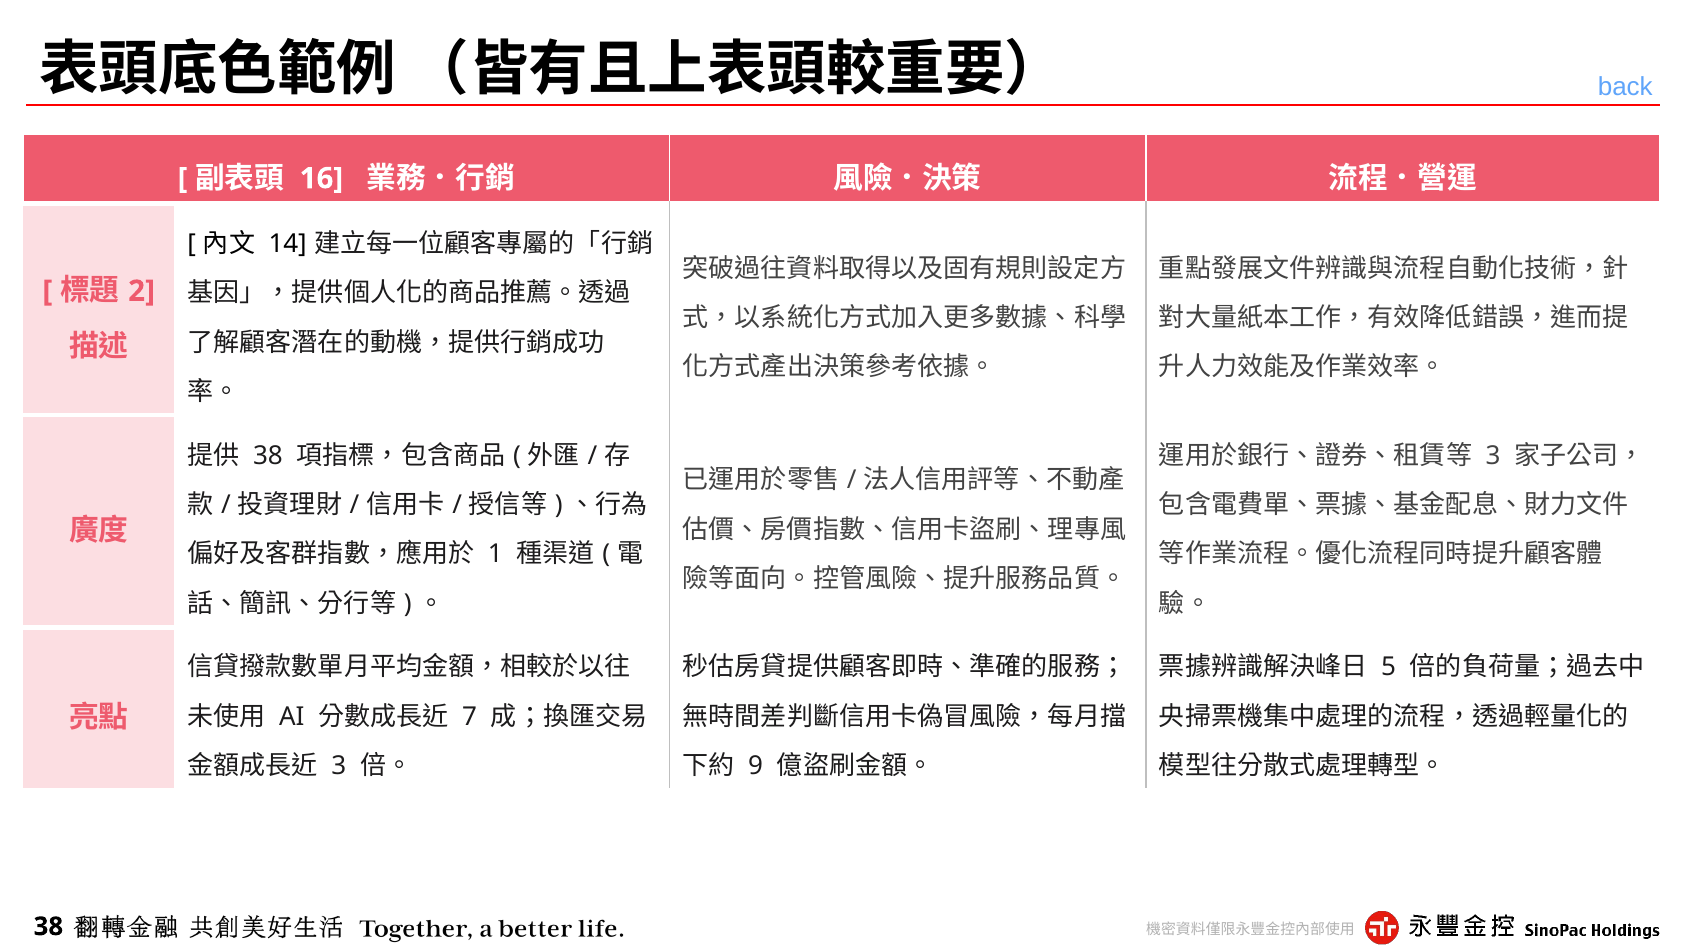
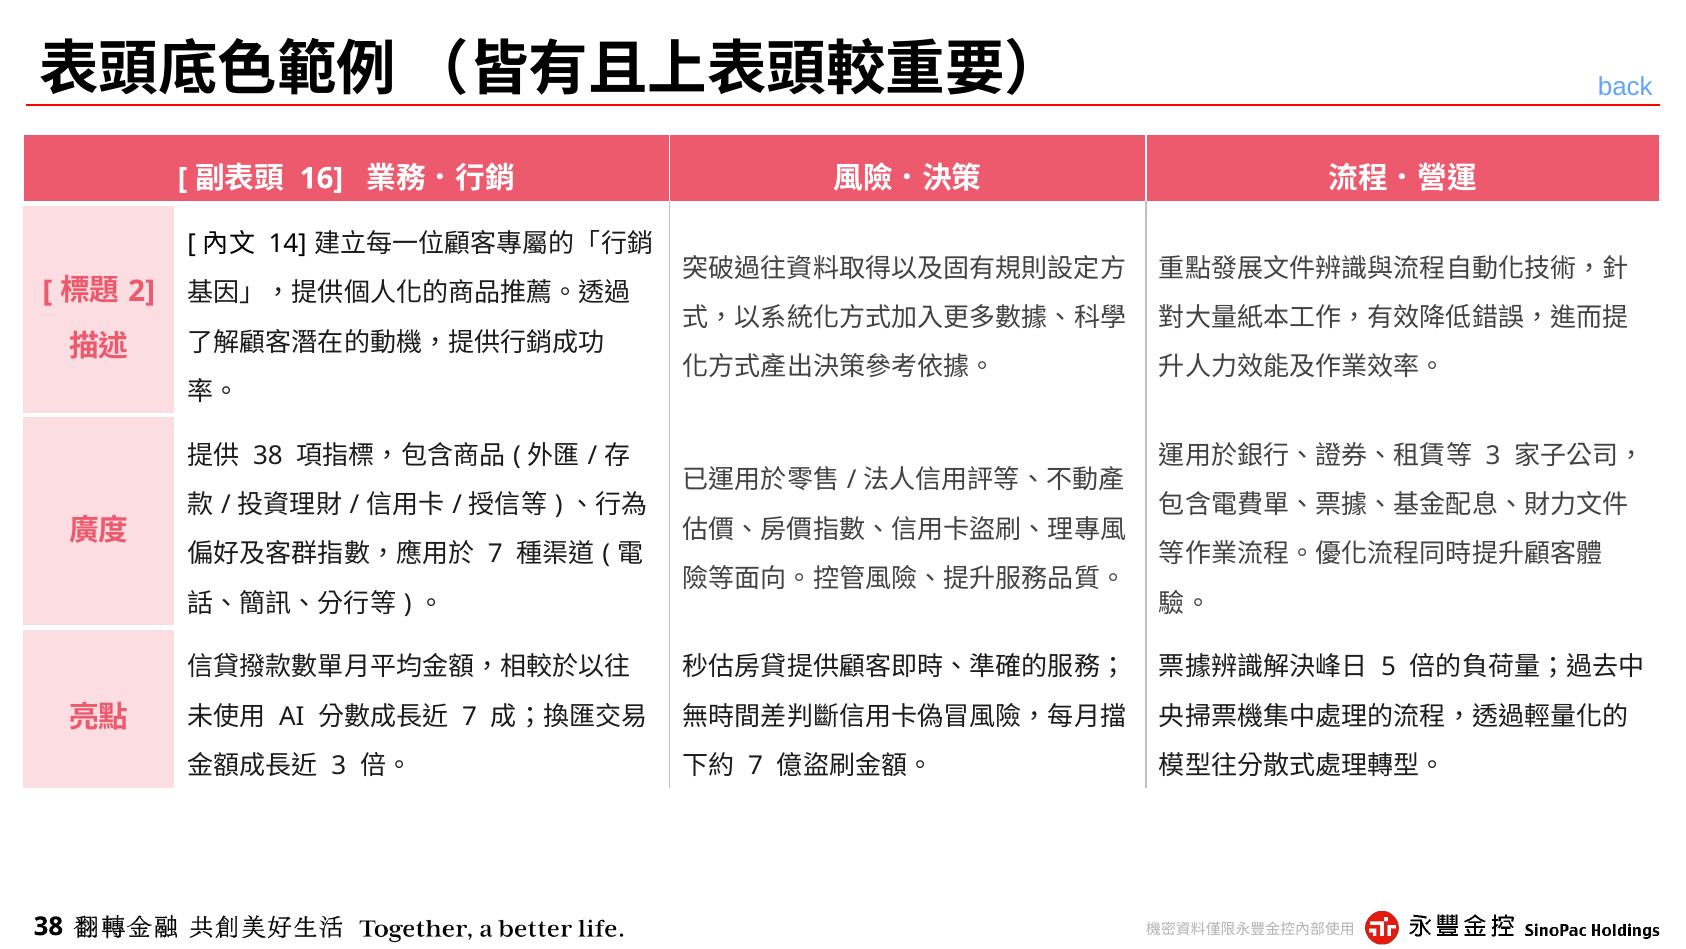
1 at (495, 554): 1 -> 7
9 at (756, 765): 9 -> 7
